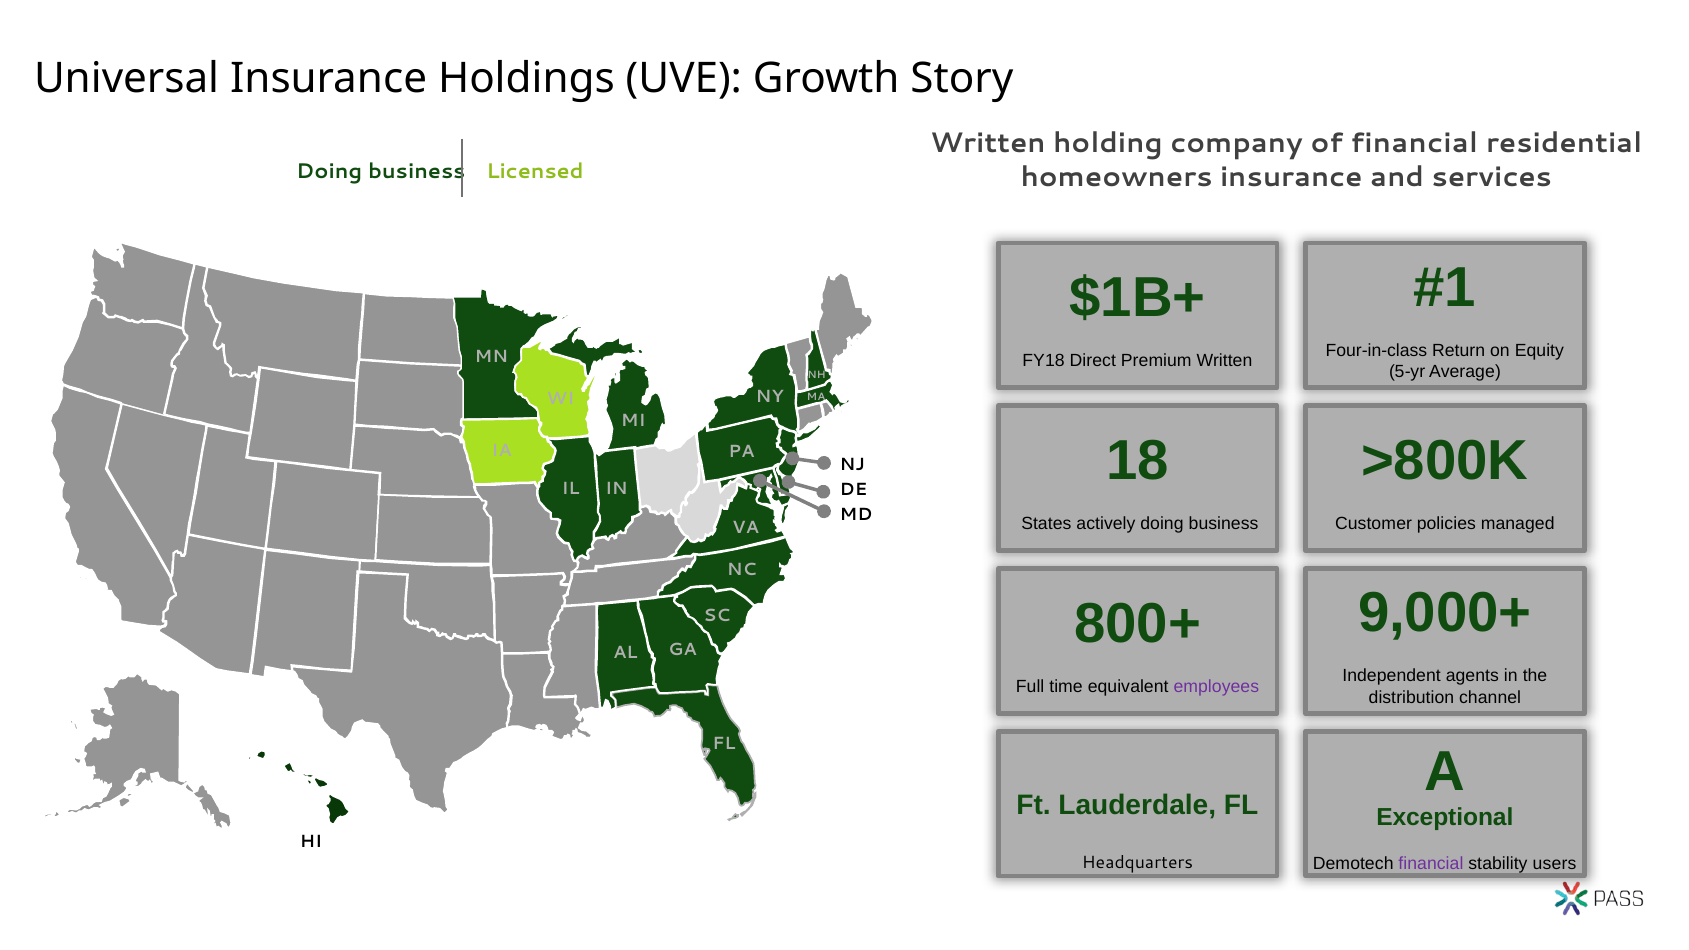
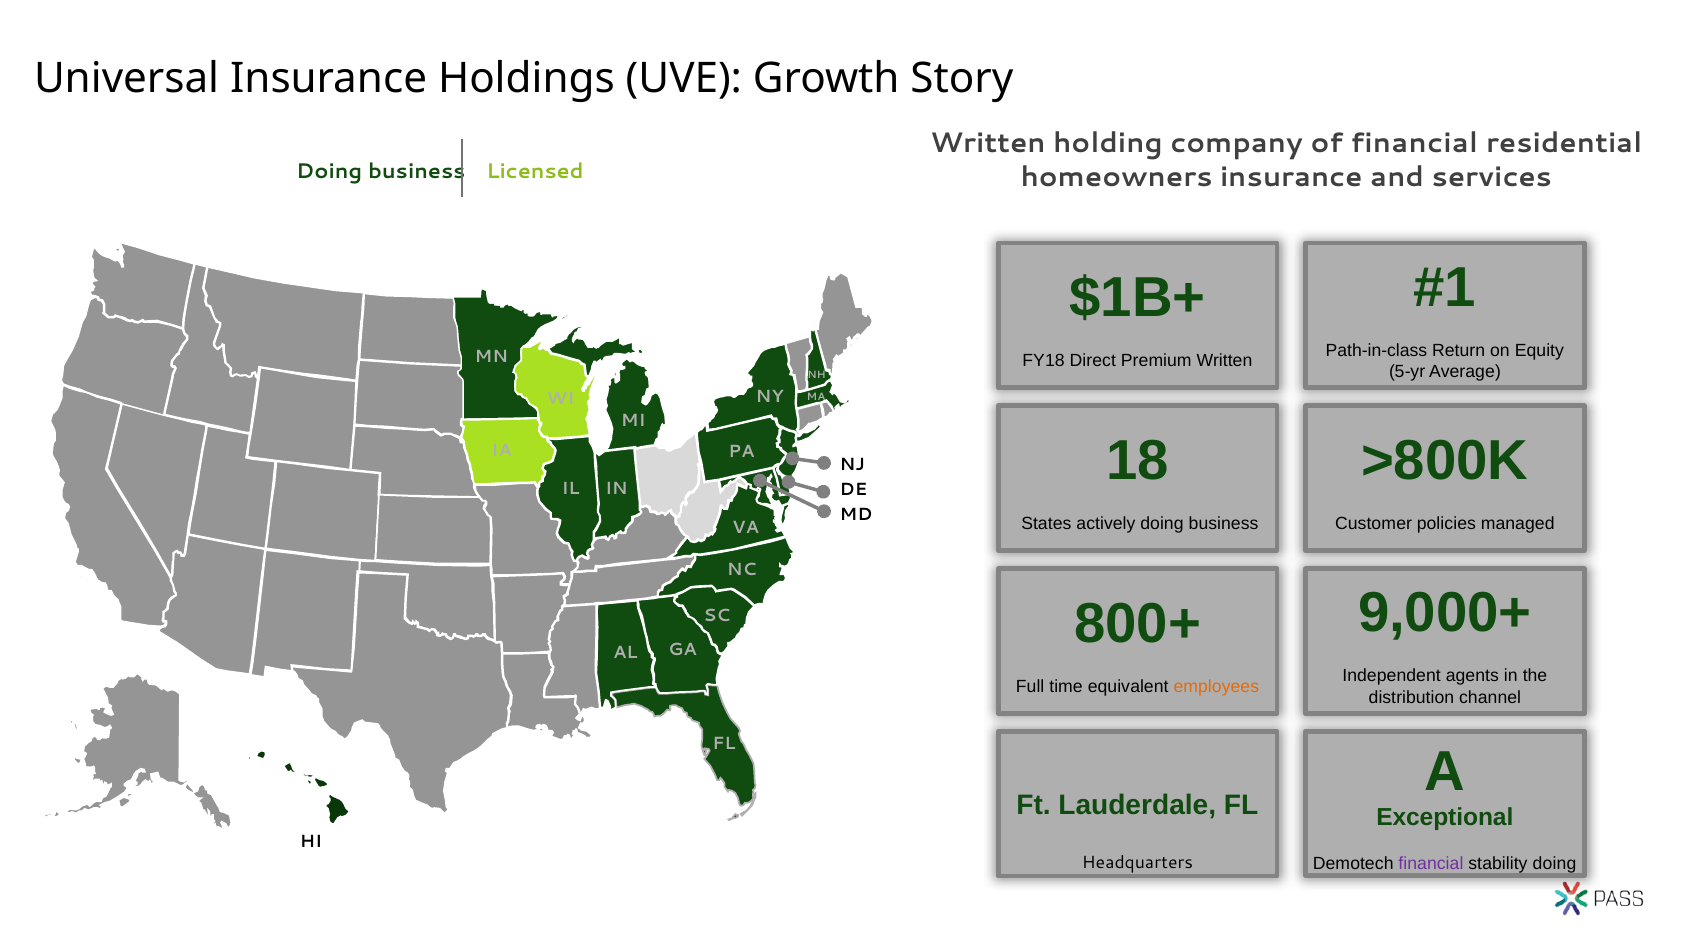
Four-in-class: Four-in-class -> Path-in-class
employees colour: purple -> orange
stability users: users -> doing
